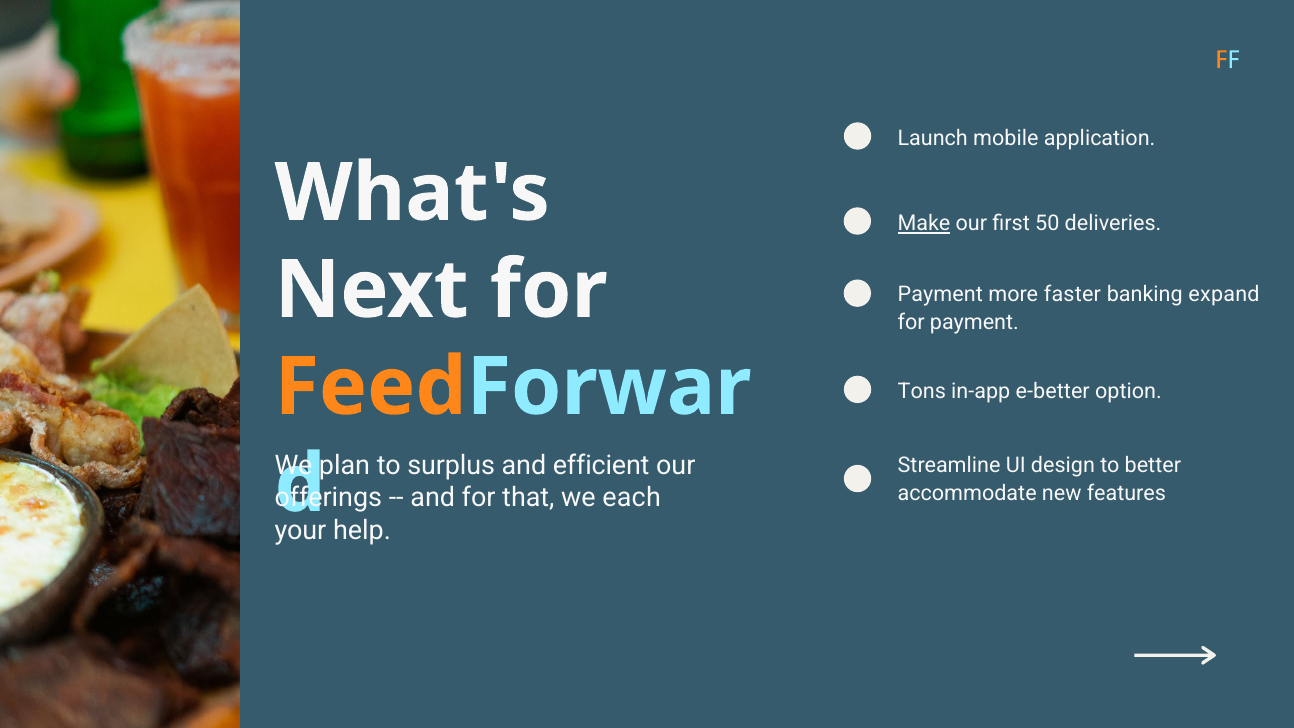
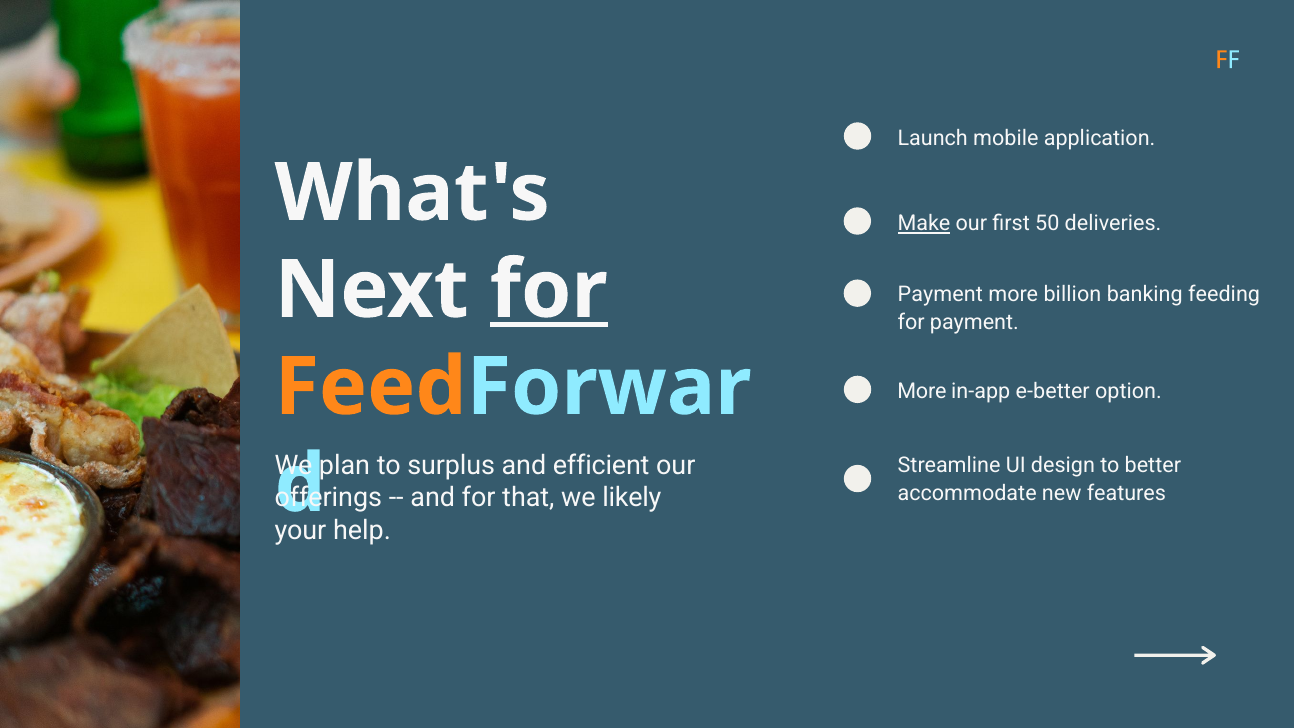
for at (549, 290) underline: none -> present
faster: faster -> billion
expand: expand -> feeding
Tons at (922, 391): Tons -> More
each: each -> likely
